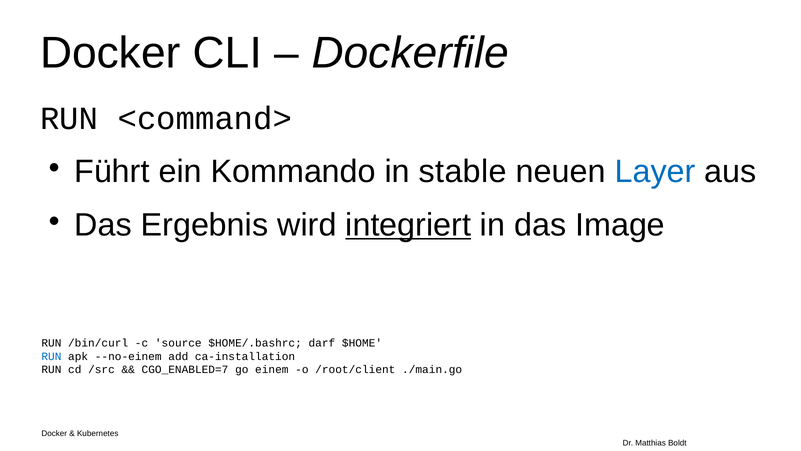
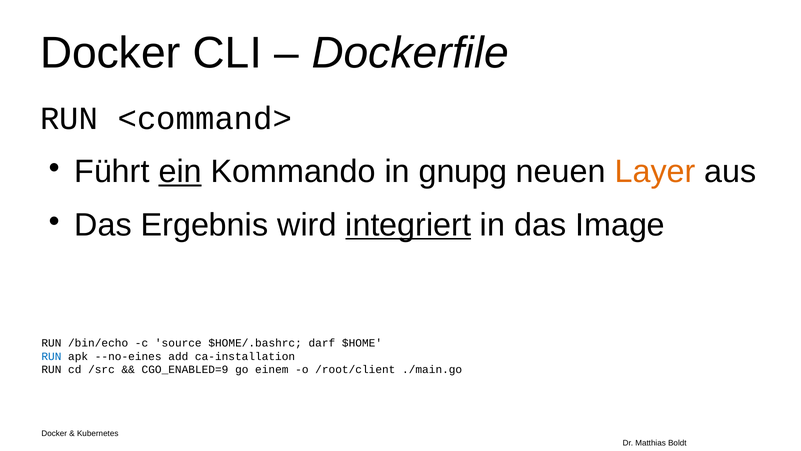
ein underline: none -> present
stable: stable -> gnupg
Layer colour: blue -> orange
/bin/curl: /bin/curl -> /bin/echo
--no-einem: --no-einem -> --no-eines
CGO_ENABLED=7: CGO_ENABLED=7 -> CGO_ENABLED=9
